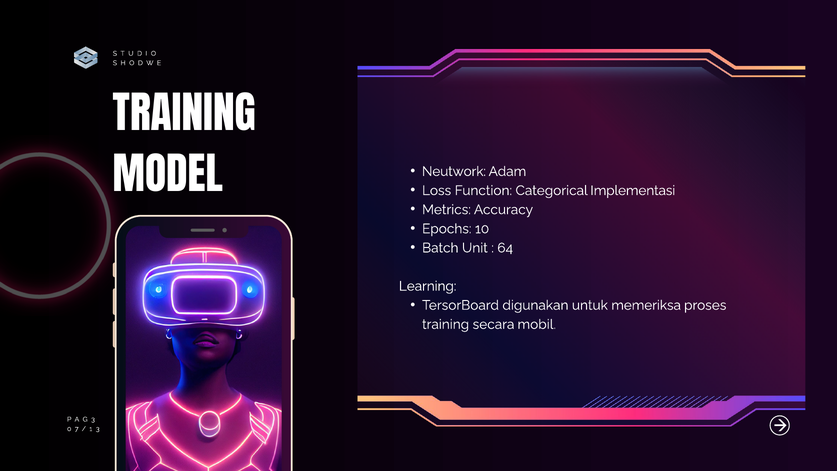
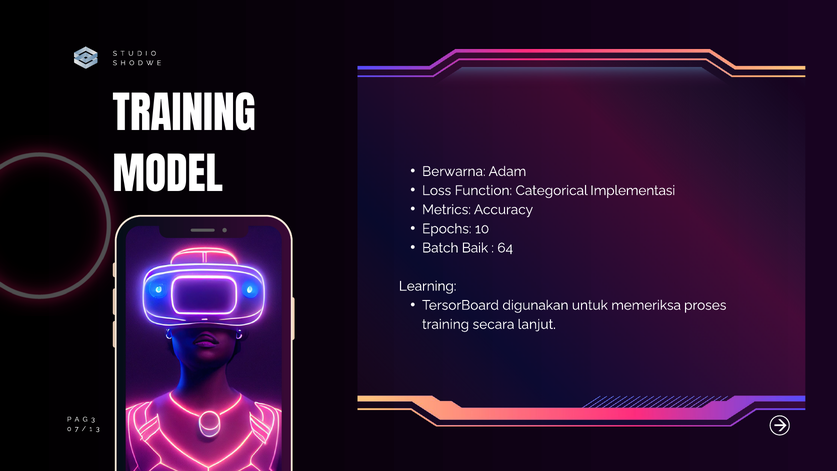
Neutwork: Neutwork -> Berwarna
Unit: Unit -> Baik
mobil: mobil -> lanjut
